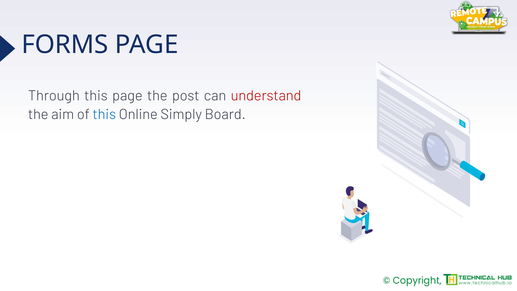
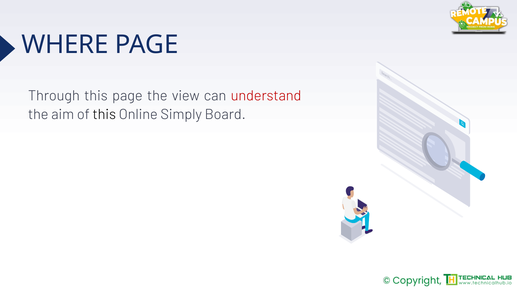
FORMS: FORMS -> WHERE
post: post -> view
this at (104, 114) colour: blue -> black
